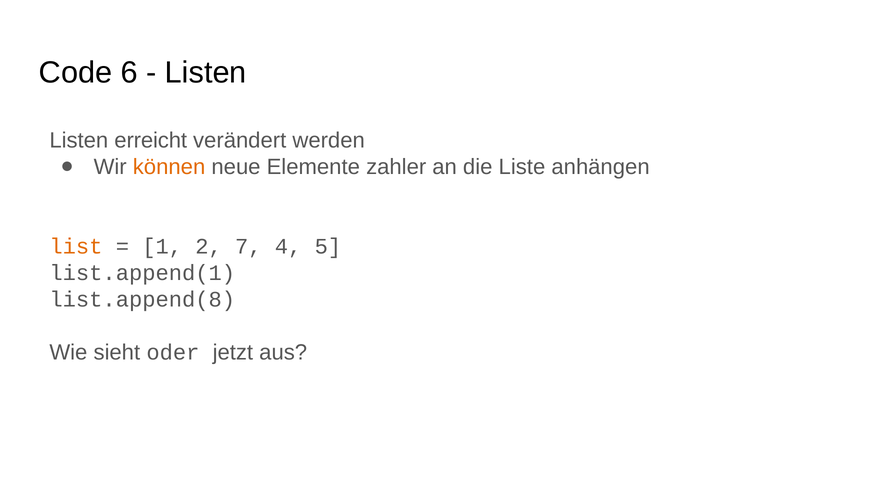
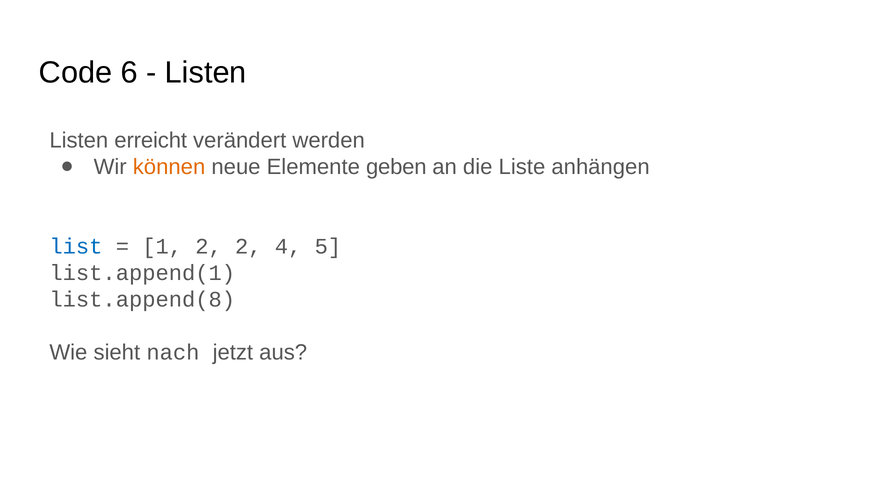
zahler: zahler -> geben
list colour: orange -> blue
2 7: 7 -> 2
oder: oder -> nach
